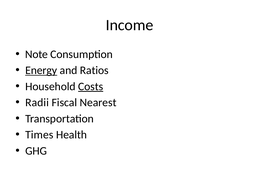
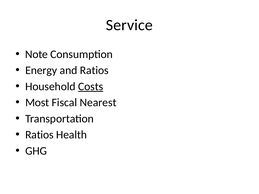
Income: Income -> Service
Energy underline: present -> none
Radii: Radii -> Most
Times at (39, 135): Times -> Ratios
